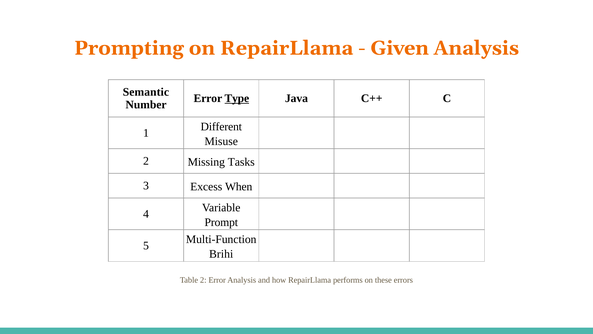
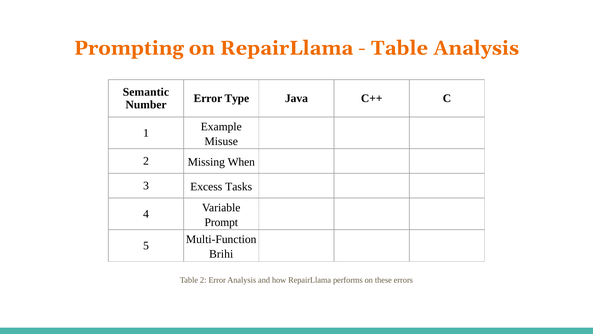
Given at (400, 48): Given -> Table
Type underline: present -> none
Different: Different -> Example
Tasks: Tasks -> When
When: When -> Tasks
